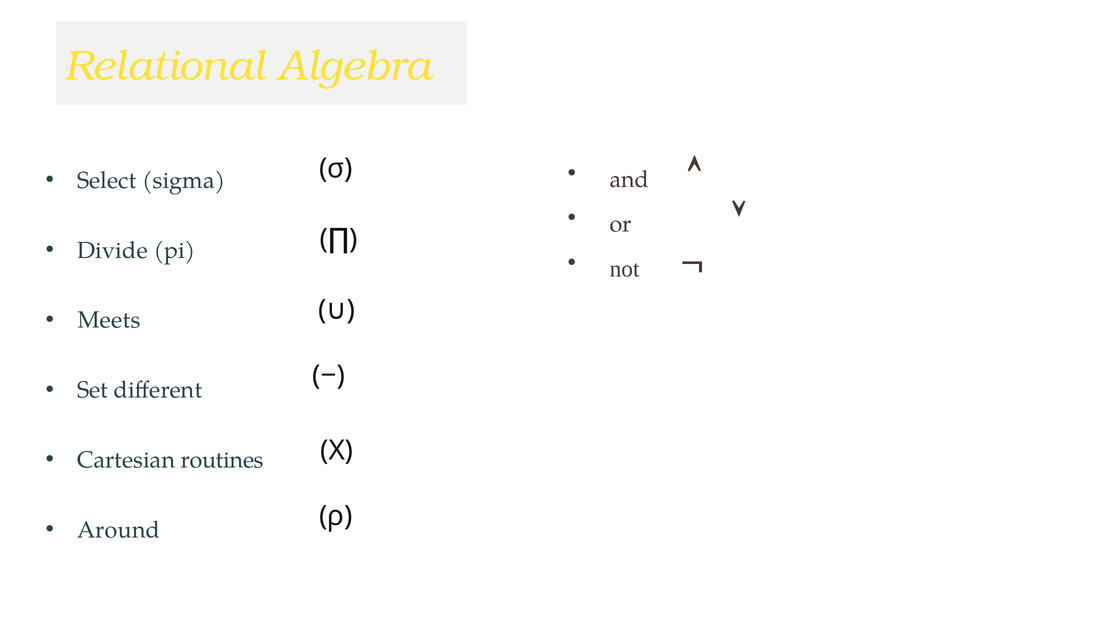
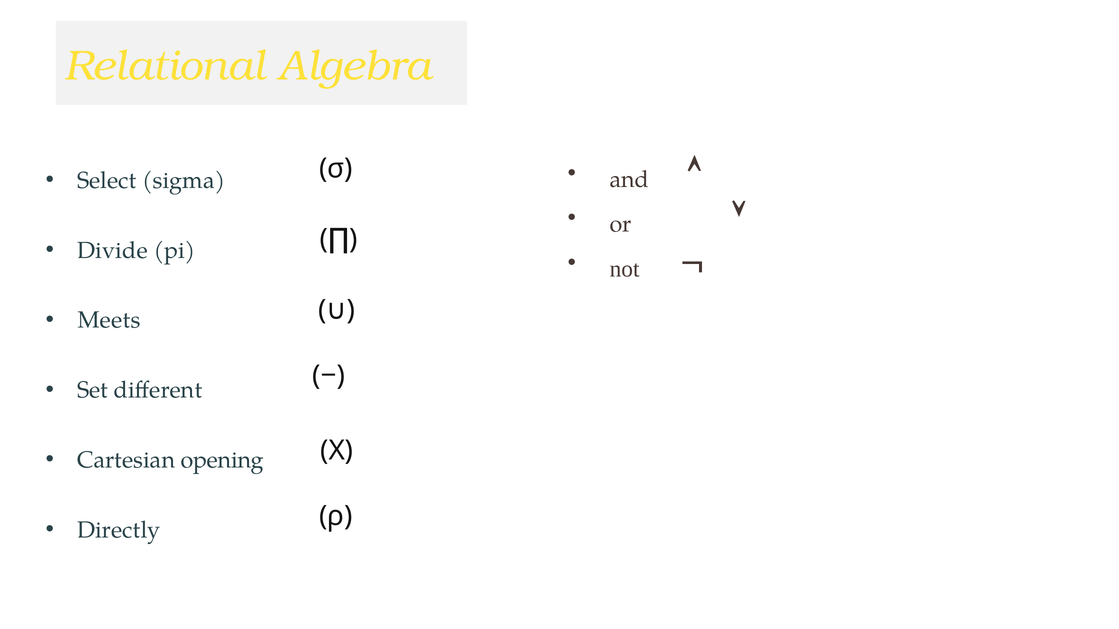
routines: routines -> opening
Around: Around -> Directly
